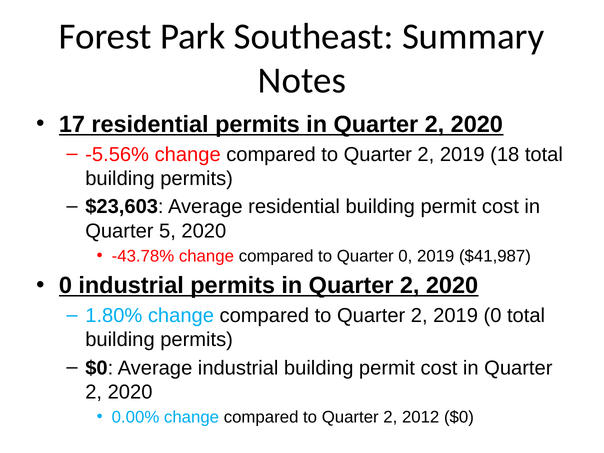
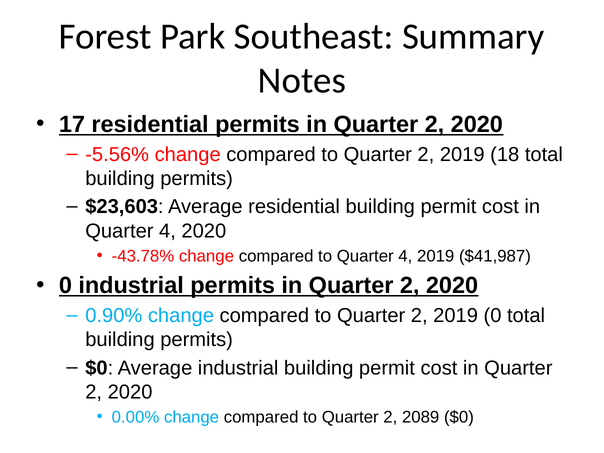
5 at (167, 231): 5 -> 4
to Quarter 0: 0 -> 4
1.80%: 1.80% -> 0.90%
2012: 2012 -> 2089
